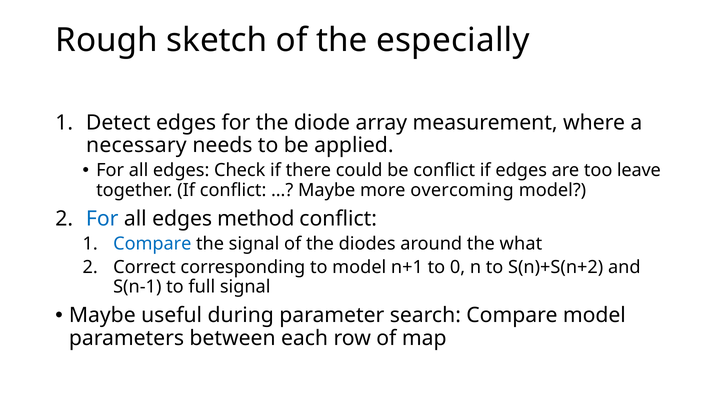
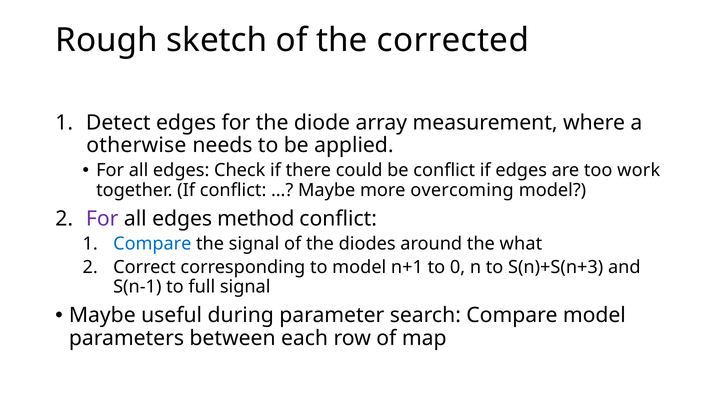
especially: especially -> corrected
necessary: necessary -> otherwise
leave: leave -> work
For at (102, 219) colour: blue -> purple
S(n)+S(n+2: S(n)+S(n+2 -> S(n)+S(n+3
